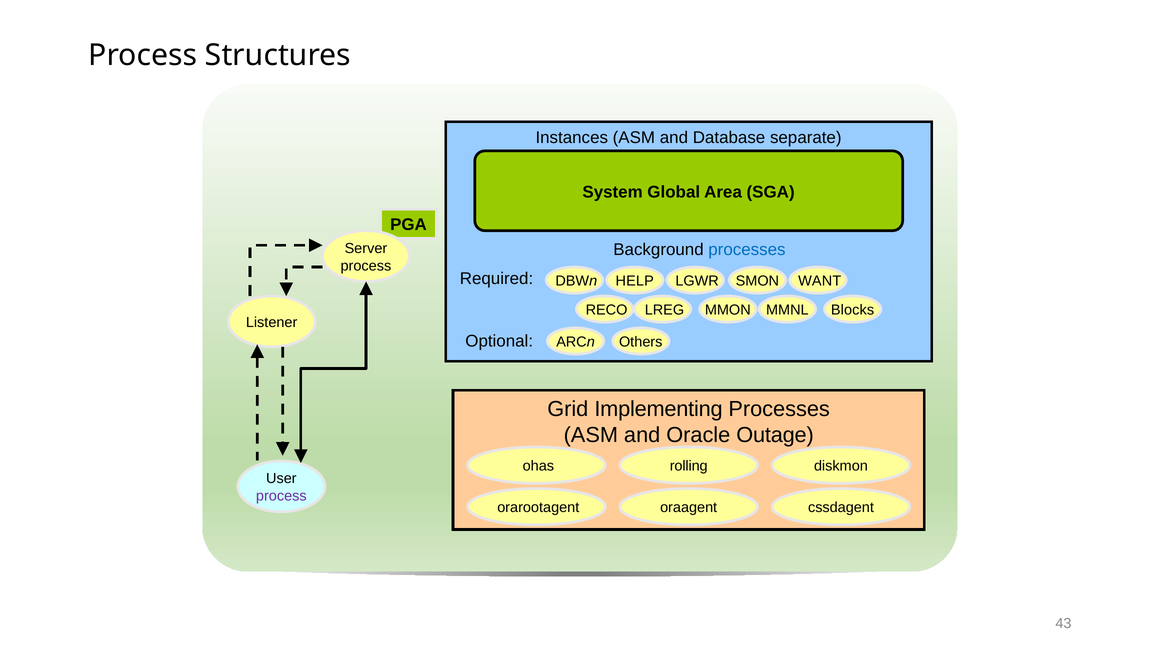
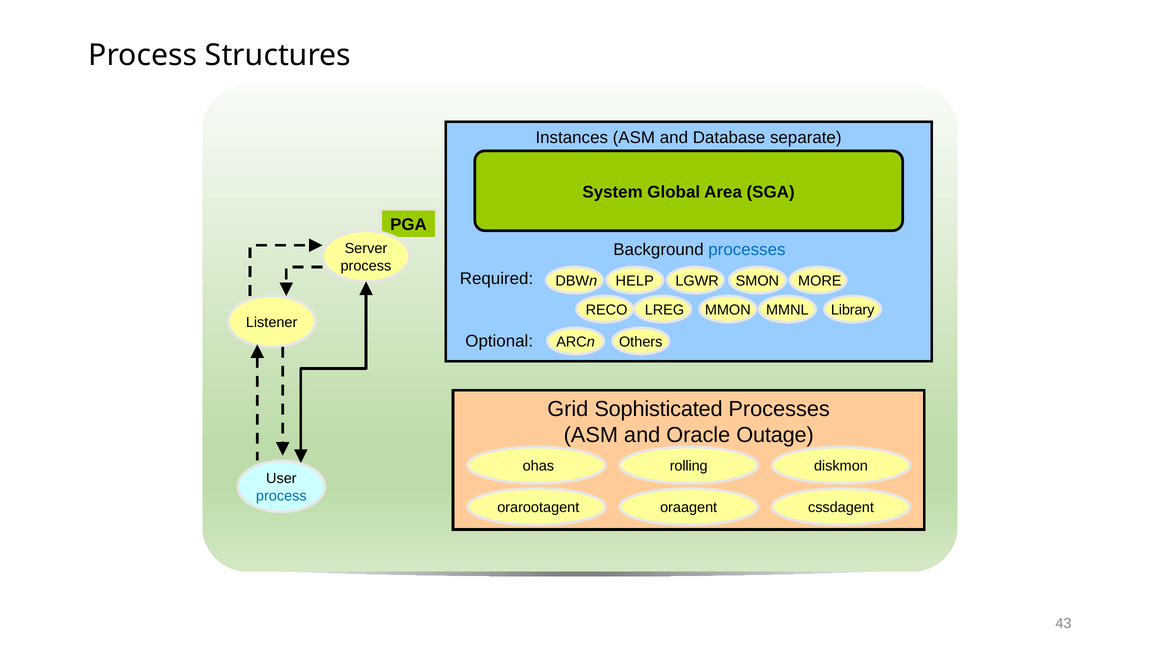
WANT: WANT -> MORE
Blocks: Blocks -> Library
Implementing: Implementing -> Sophisticated
process at (281, 496) colour: purple -> blue
